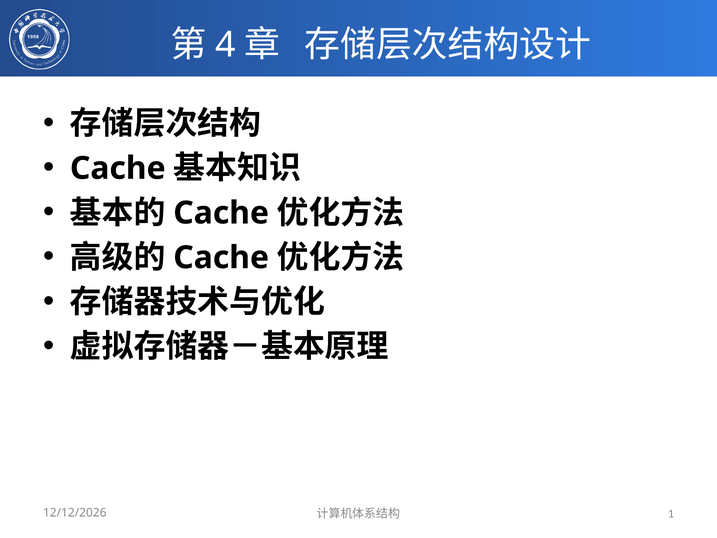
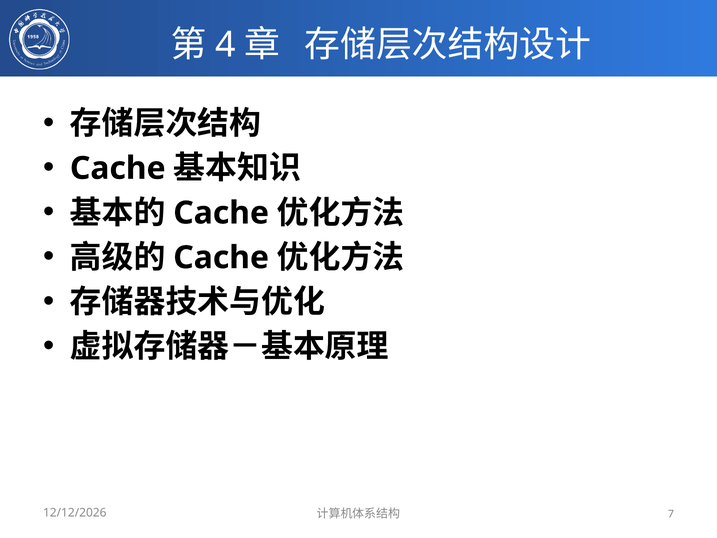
1: 1 -> 7
